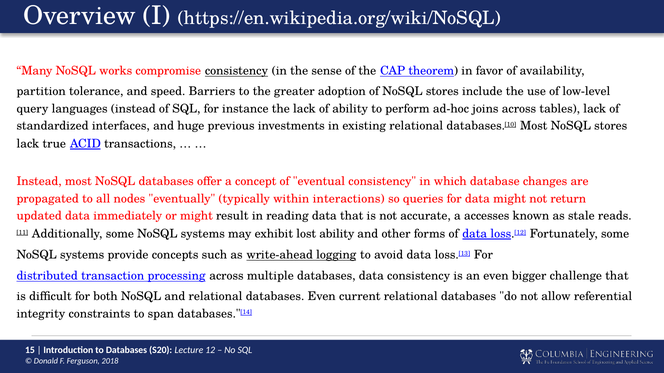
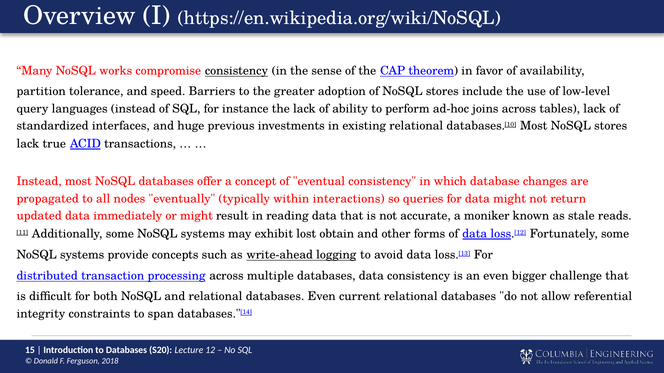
accesses: accesses -> moniker
lost ability: ability -> obtain
